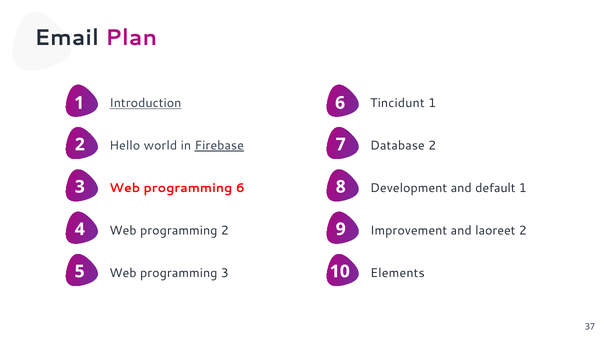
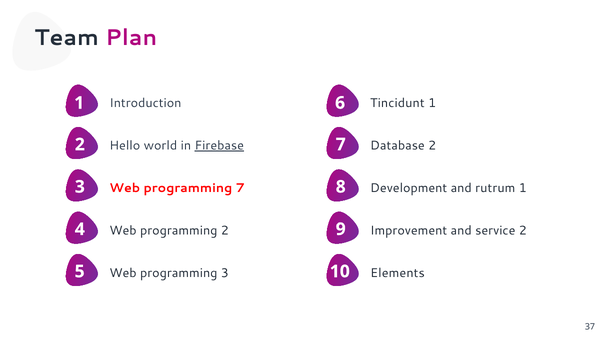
Email: Email -> Team
Introduction underline: present -> none
programming 6: 6 -> 7
default: default -> rutrum
laoreet: laoreet -> service
